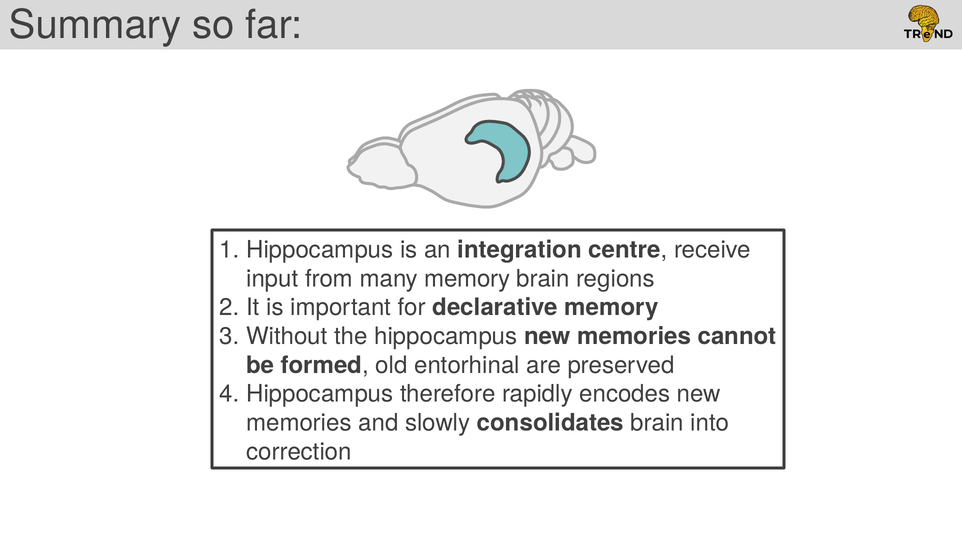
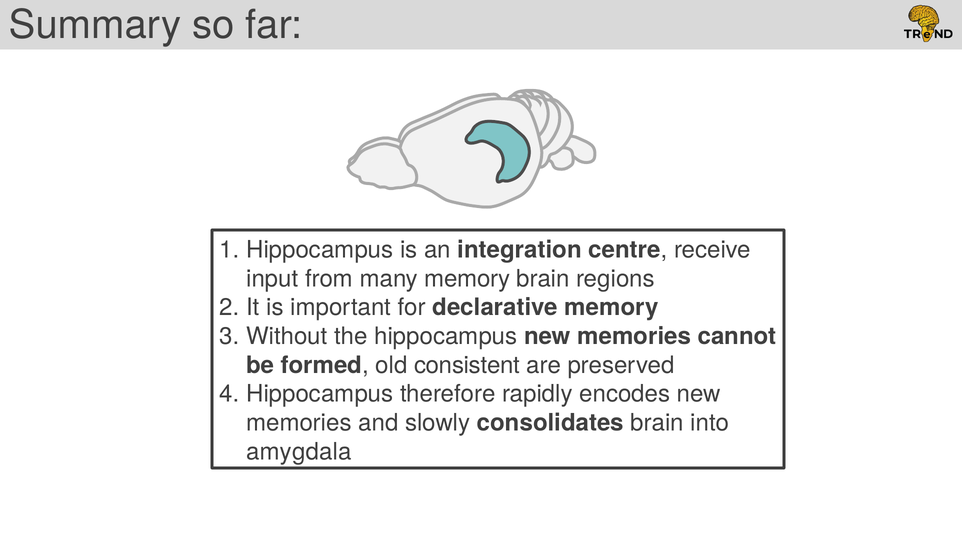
entorhinal: entorhinal -> consistent
correction: correction -> amygdala
